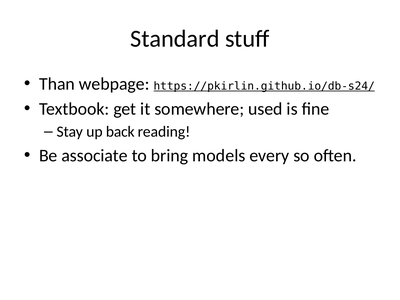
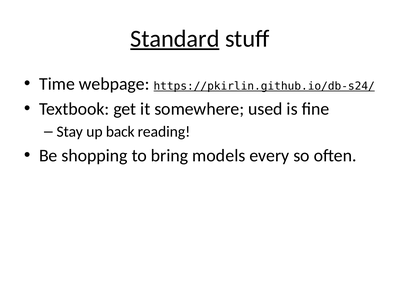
Standard underline: none -> present
Than: Than -> Time
associate: associate -> shopping
